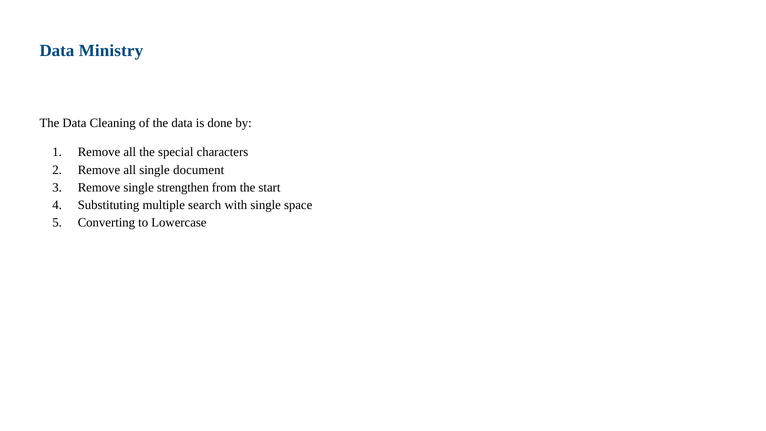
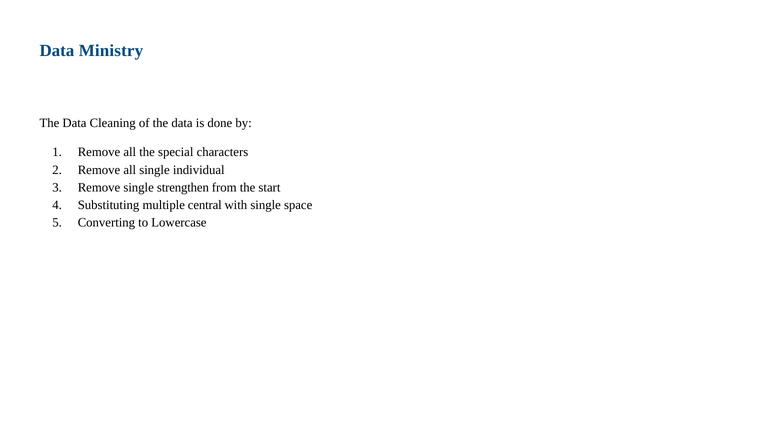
document: document -> individual
search: search -> central
